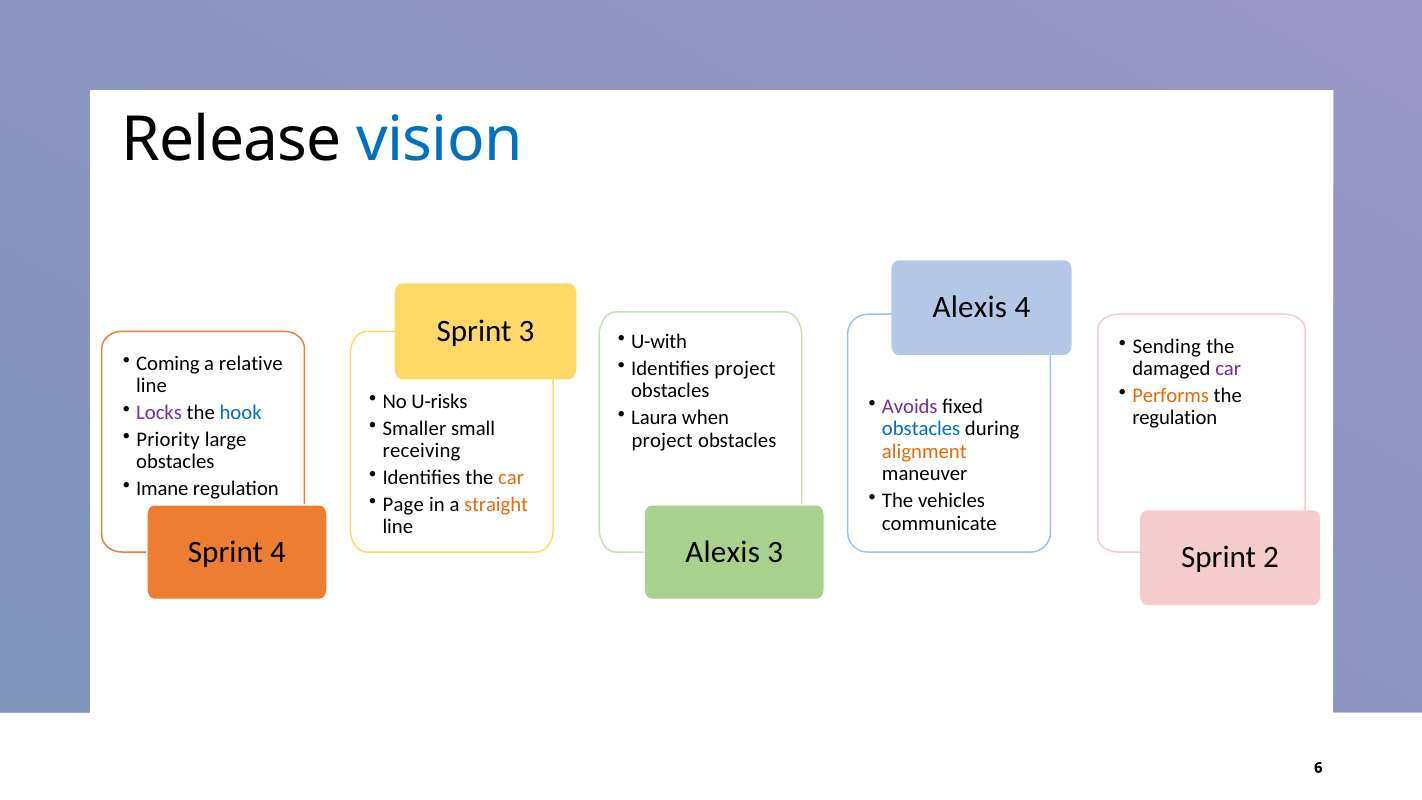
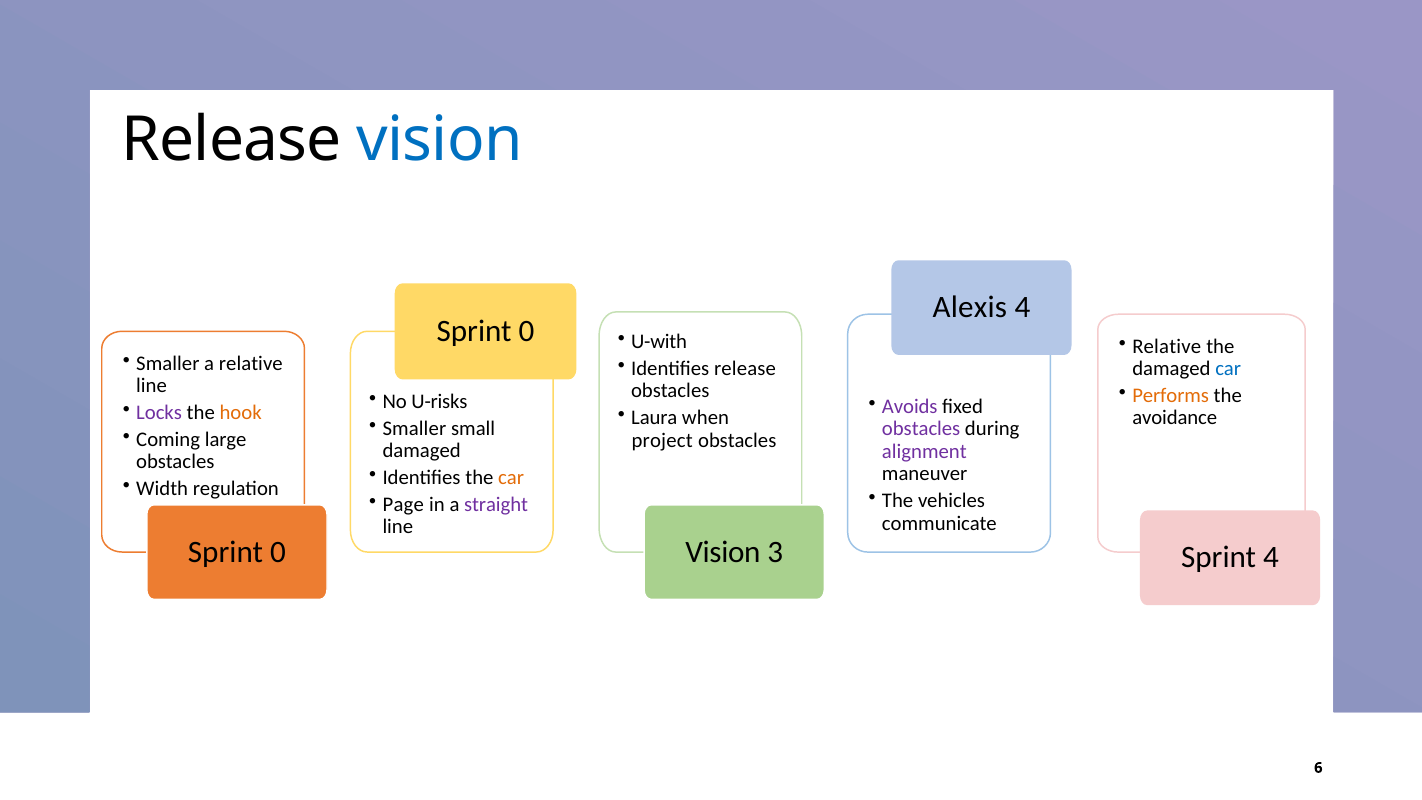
3 at (527, 331): 3 -> 0
Sending at (1167, 346): Sending -> Relative
Coming at (168, 363): Coming -> Smaller
Identifies project: project -> release
car at (1228, 369) colour: purple -> blue
hook colour: blue -> orange
regulation at (1175, 418): regulation -> avoidance
obstacles at (921, 429) colour: blue -> purple
Priority: Priority -> Coming
receiving at (422, 451): receiving -> damaged
alignment colour: orange -> purple
Imane: Imane -> Width
straight colour: orange -> purple
4 at (278, 552): 4 -> 0
Alexis at (723, 552): Alexis -> Vision
Sprint 2: 2 -> 4
